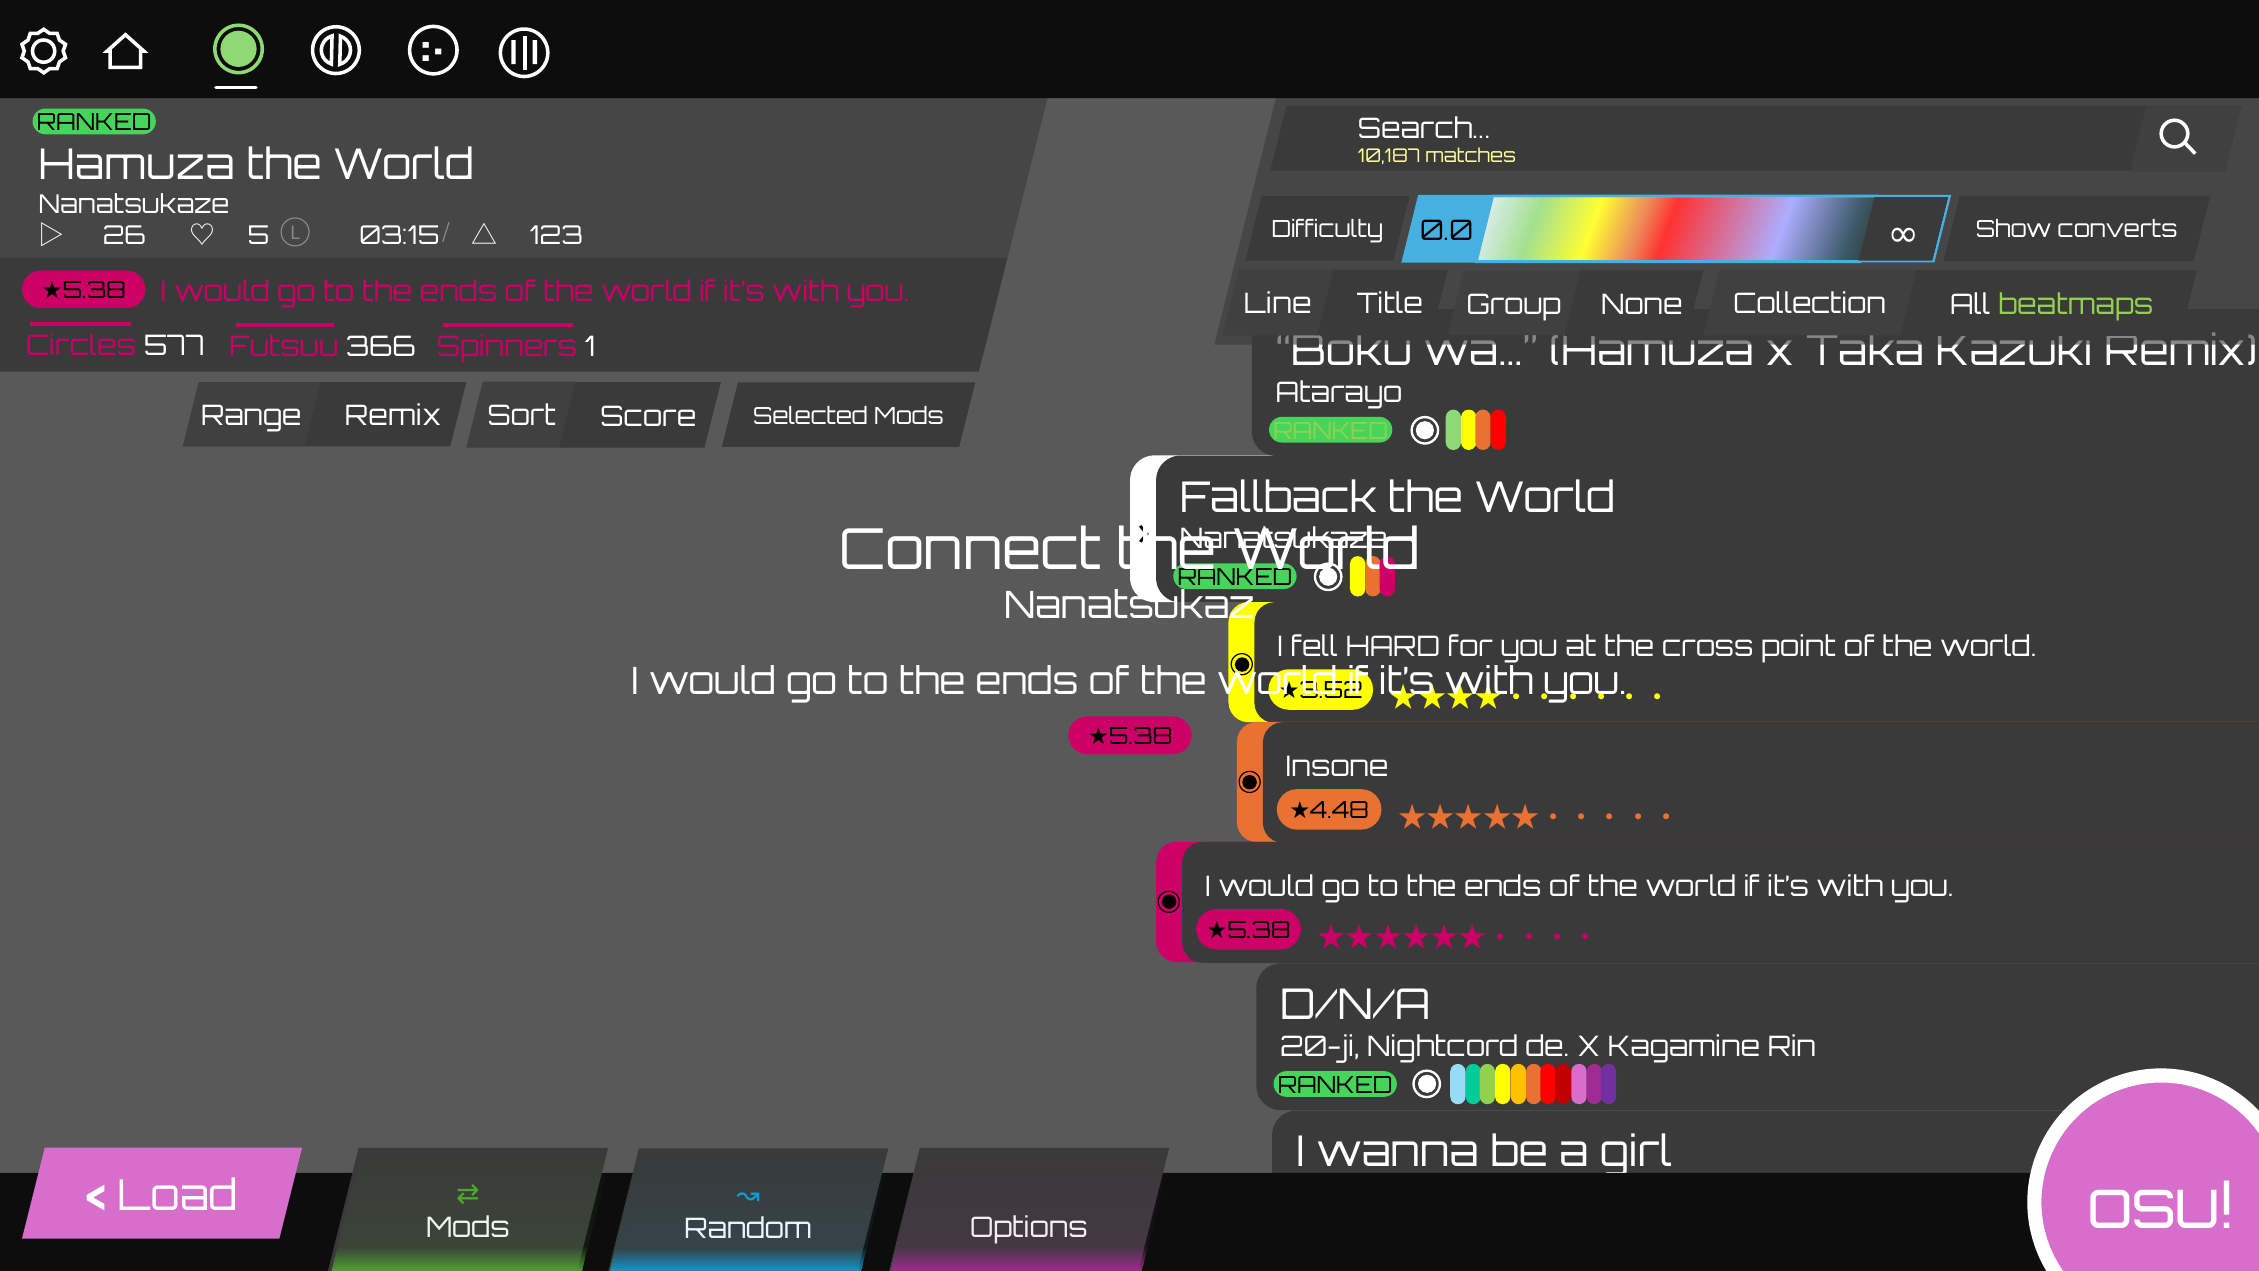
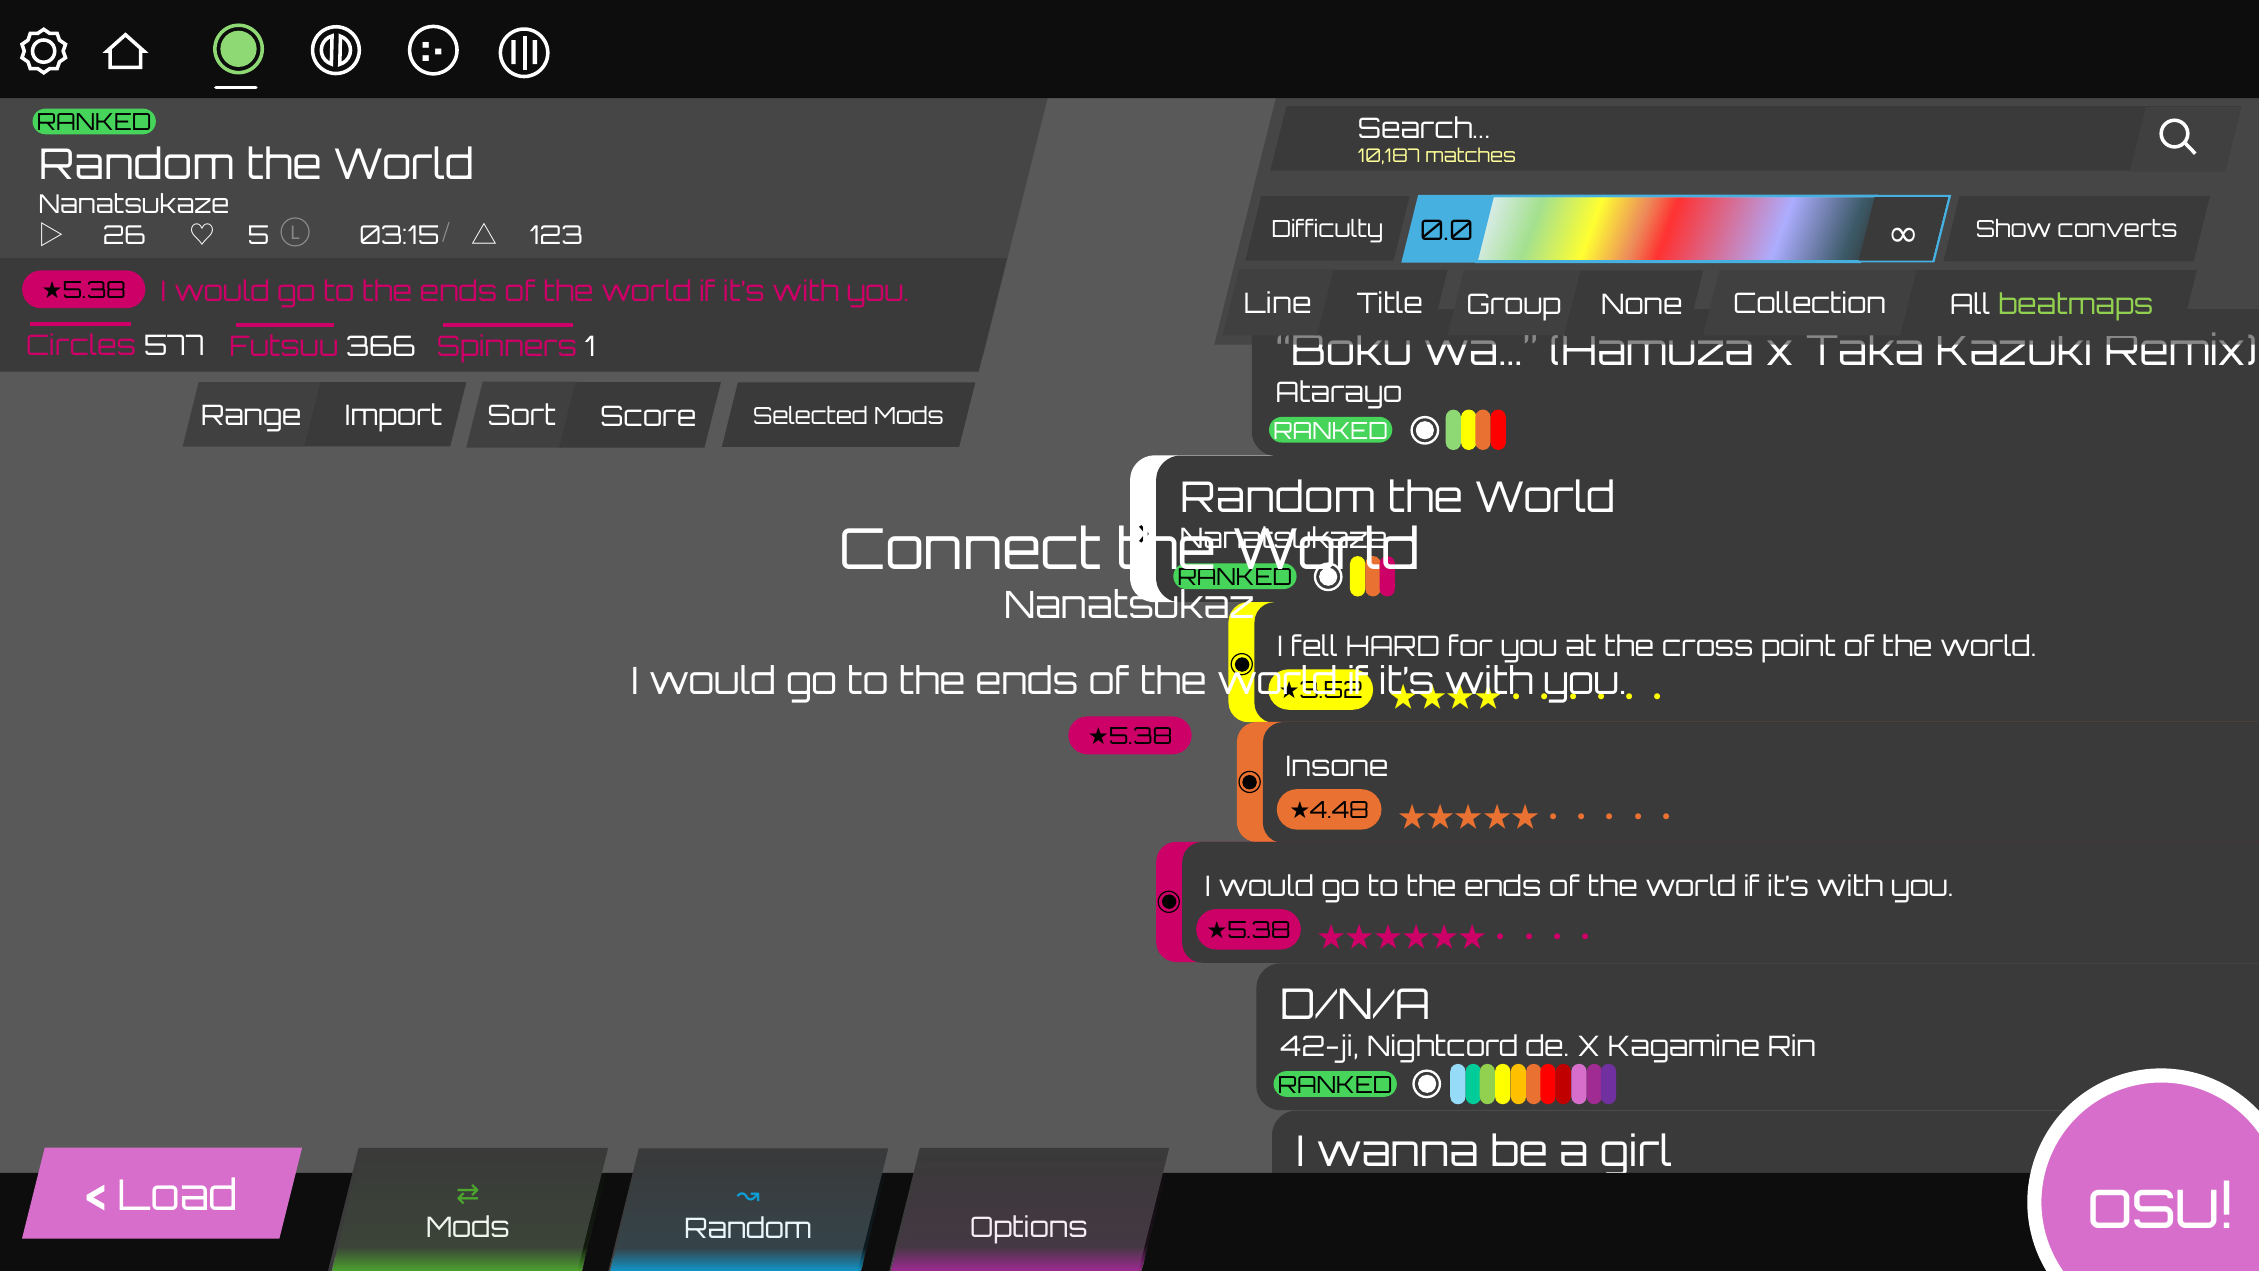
Hamuza at (137, 165): Hamuza -> Random
Remix at (393, 416): Remix -> Import
RANKED at (1331, 431) colour: light green -> white
Fallback at (1278, 498): Fallback -> Random
20-ji: 20-ji -> 42-ji
